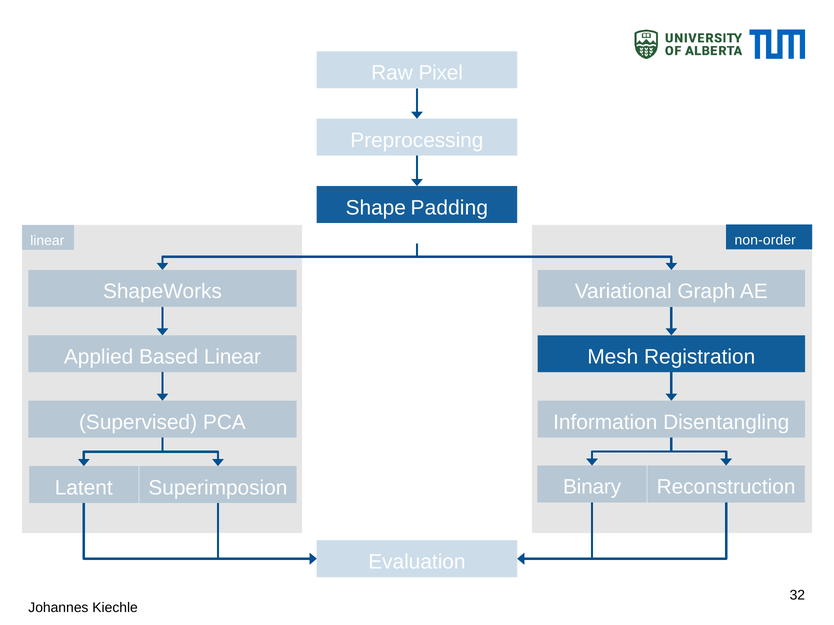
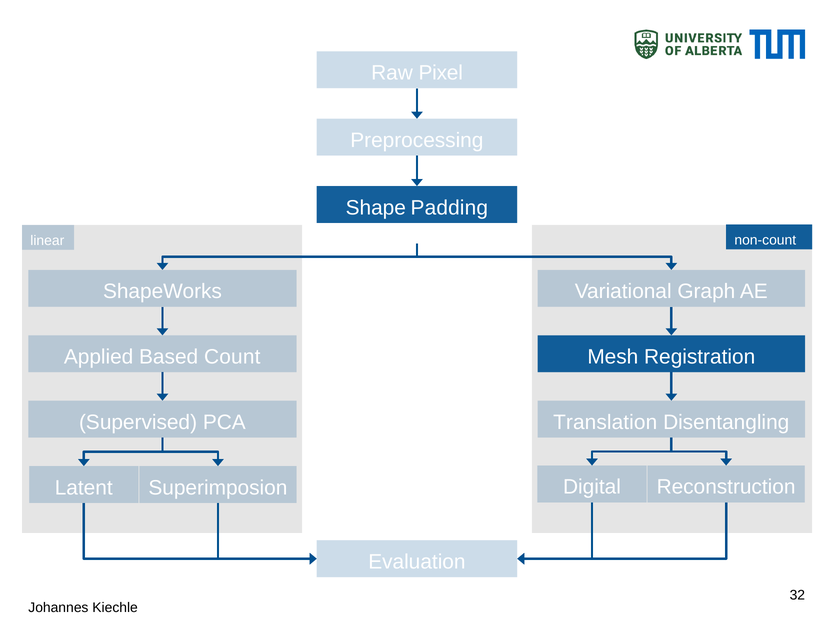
non-order: non-order -> non-count
Based Linear: Linear -> Count
Information: Information -> Translation
Binary: Binary -> Digital
